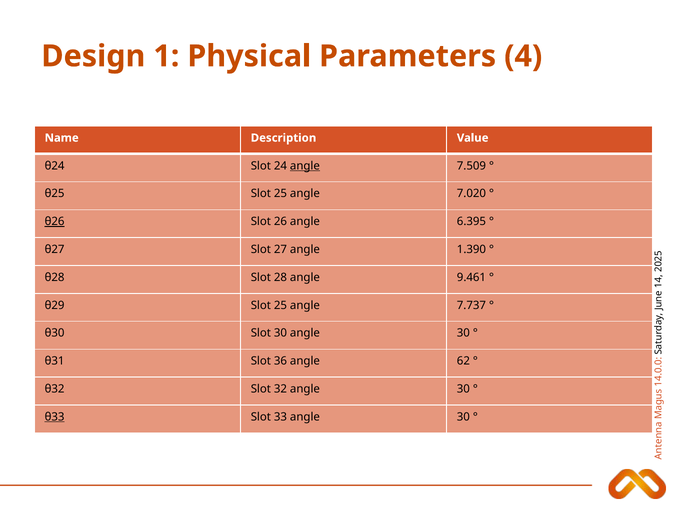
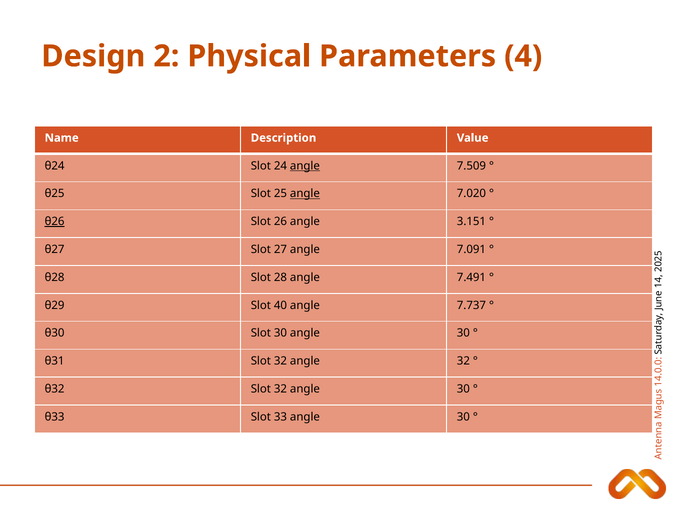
Design 1: 1 -> 2
angle at (305, 193) underline: none -> present
6.395: 6.395 -> 3.151
1.390: 1.390 -> 7.091
9.461: 9.461 -> 7.491
θ29 Slot 25: 25 -> 40
θ31 Slot 36: 36 -> 32
angle 62: 62 -> 32
θ33 underline: present -> none
